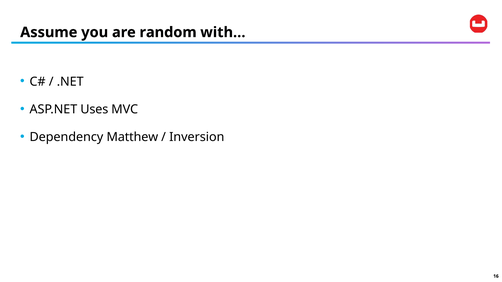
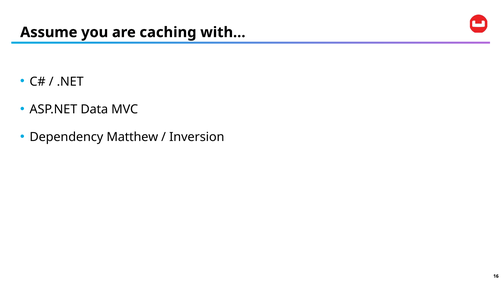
random: random -> caching
Uses: Uses -> Data
